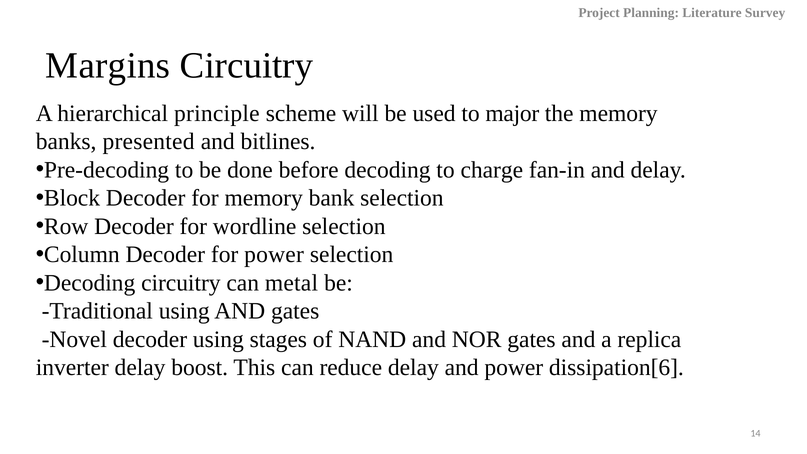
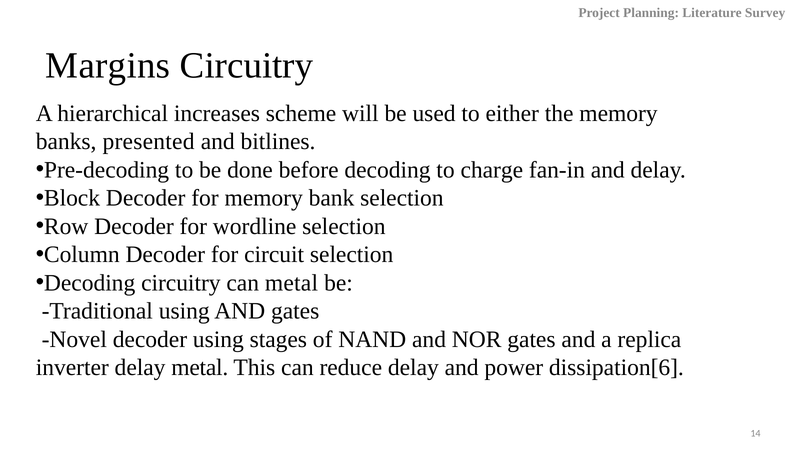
principle: principle -> increases
major: major -> either
for power: power -> circuit
delay boost: boost -> metal
